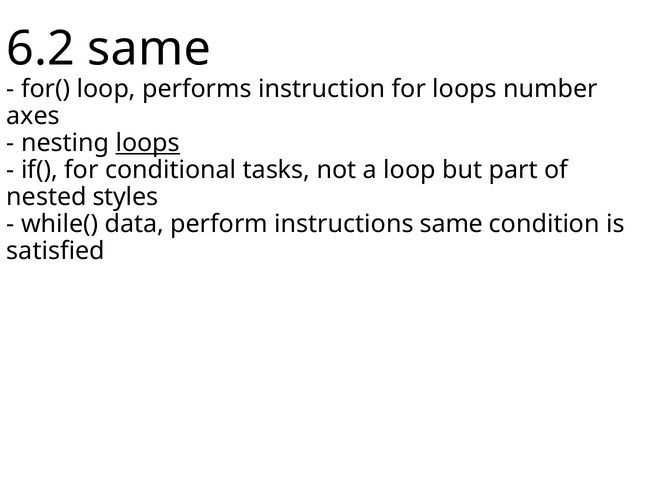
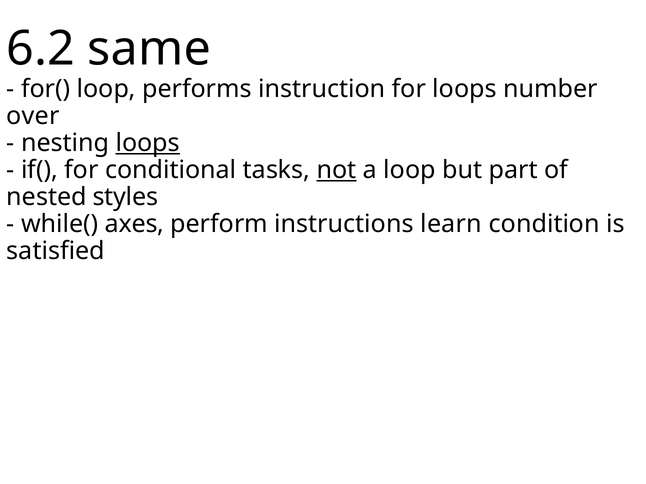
axes: axes -> over
not underline: none -> present
data: data -> axes
instructions same: same -> learn
